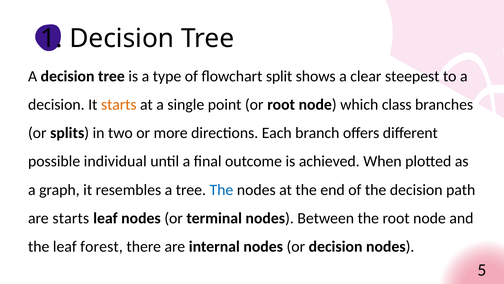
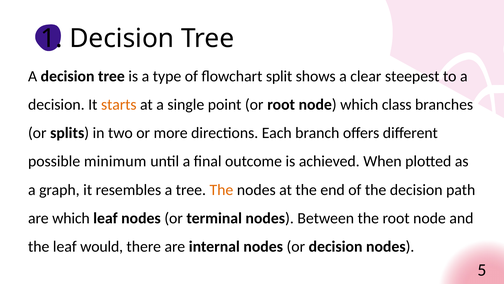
individual: individual -> minimum
The at (221, 189) colour: blue -> orange
are starts: starts -> which
forest: forest -> would
